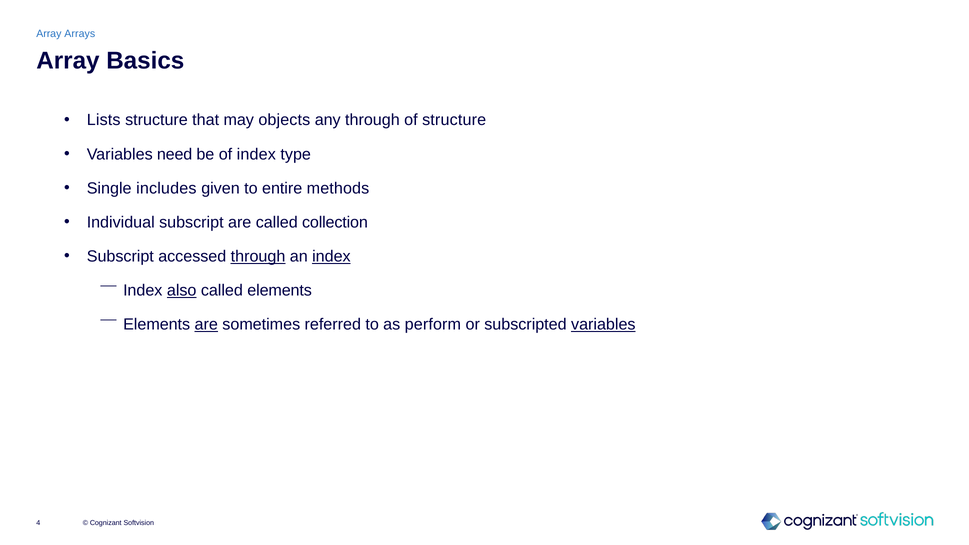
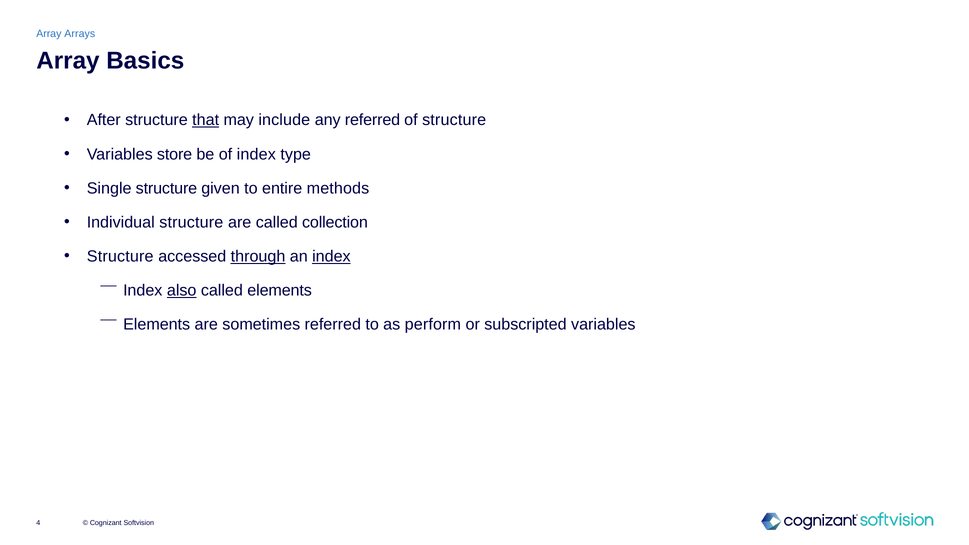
Lists: Lists -> After
that underline: none -> present
objects: objects -> include
any through: through -> referred
need: need -> store
Single includes: includes -> structure
Individual subscript: subscript -> structure
Subscript at (120, 256): Subscript -> Structure
are at (206, 325) underline: present -> none
variables at (603, 325) underline: present -> none
